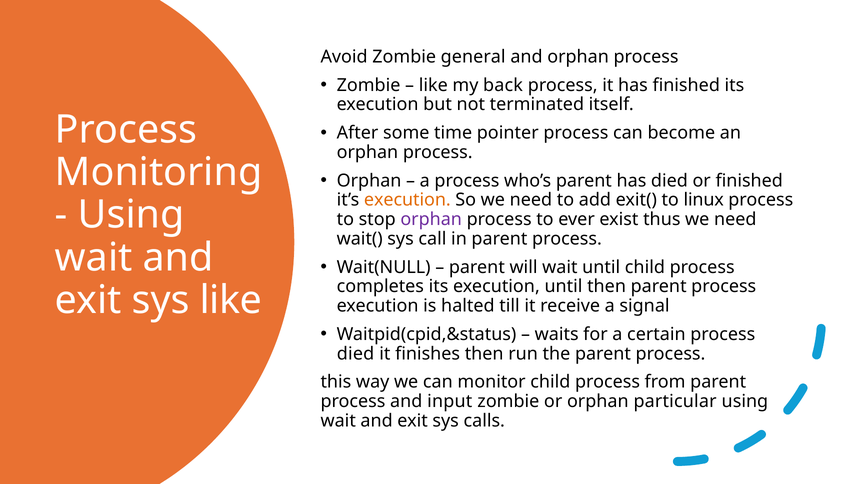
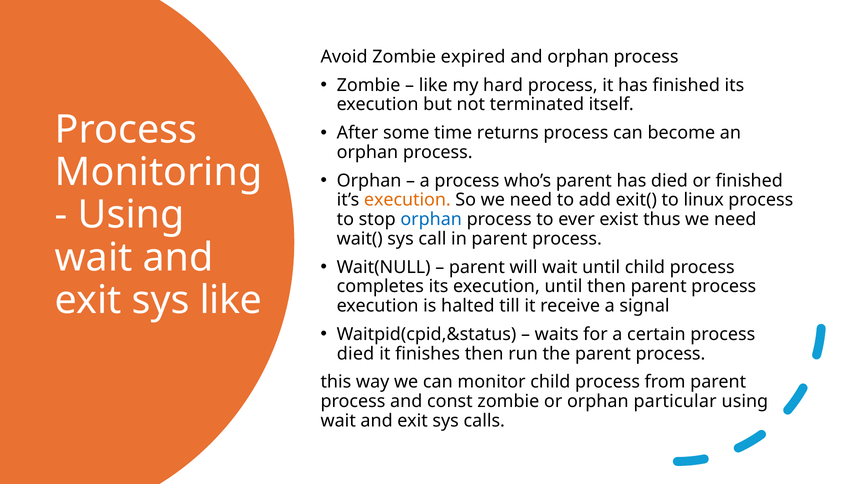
general: general -> expired
back: back -> hard
pointer: pointer -> returns
orphan at (431, 220) colour: purple -> blue
input: input -> const
